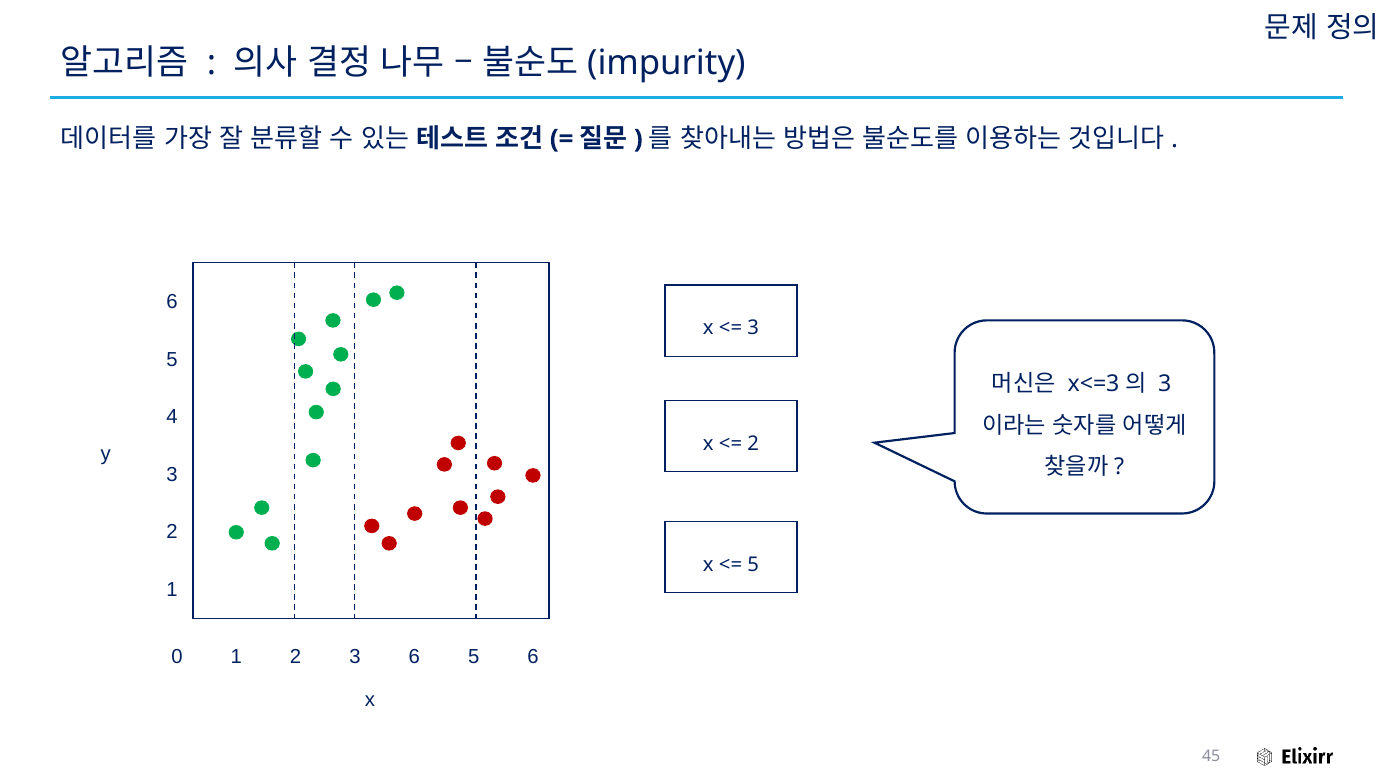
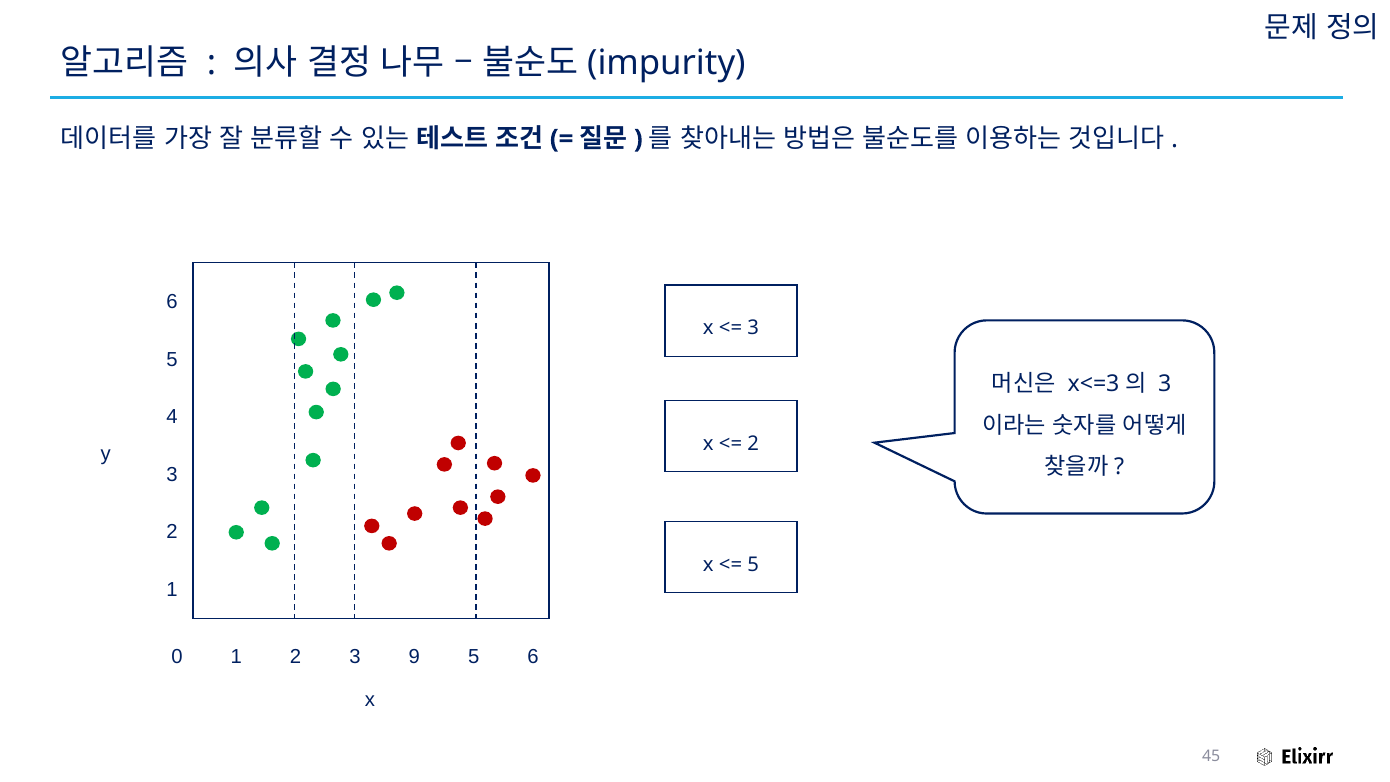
3 6: 6 -> 9
